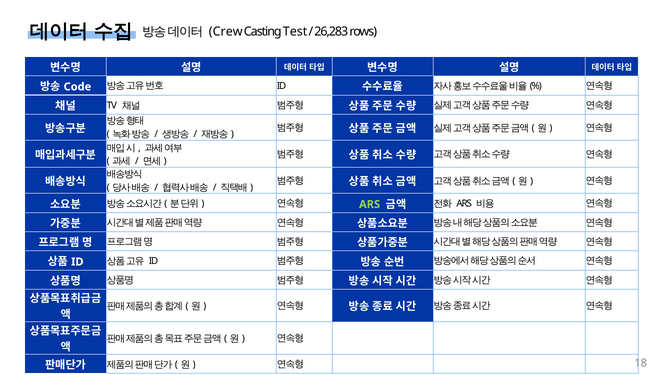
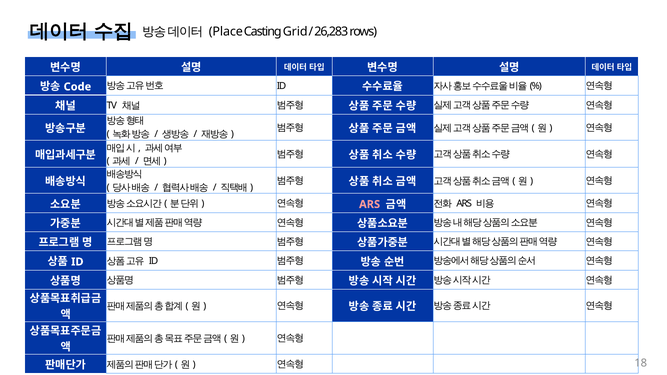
Crew: Crew -> Place
Test: Test -> Grid
ARS at (370, 204) colour: light green -> pink
